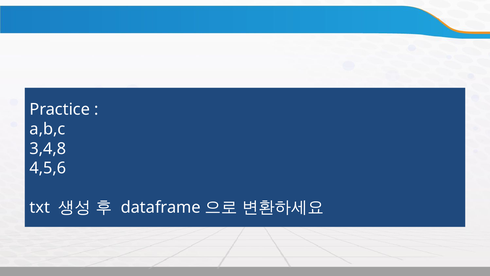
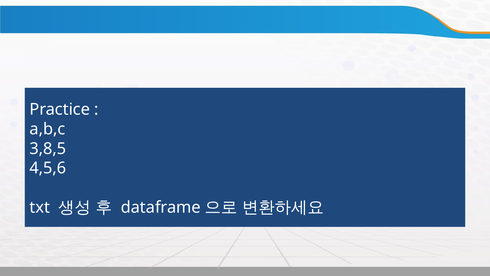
3,4,8: 3,4,8 -> 3,8,5
